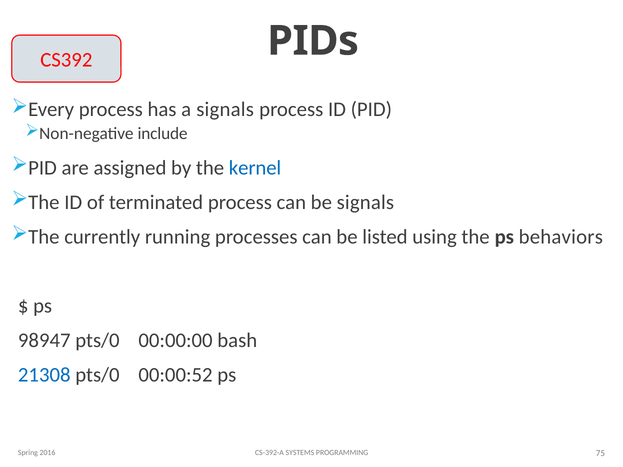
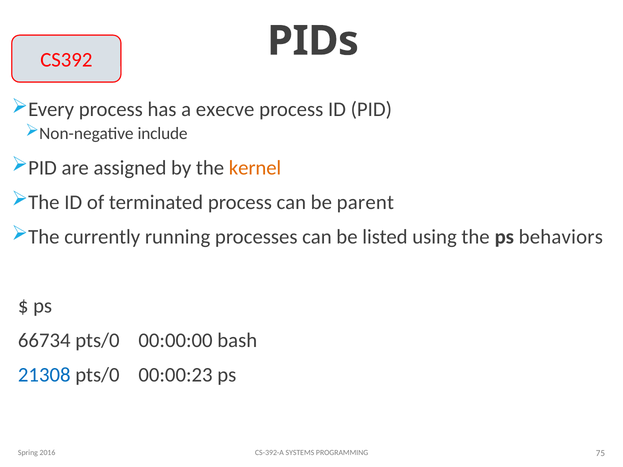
a signals: signals -> execve
kernel colour: blue -> orange
be signals: signals -> parent
98947: 98947 -> 66734
00:00:52: 00:00:52 -> 00:00:23
